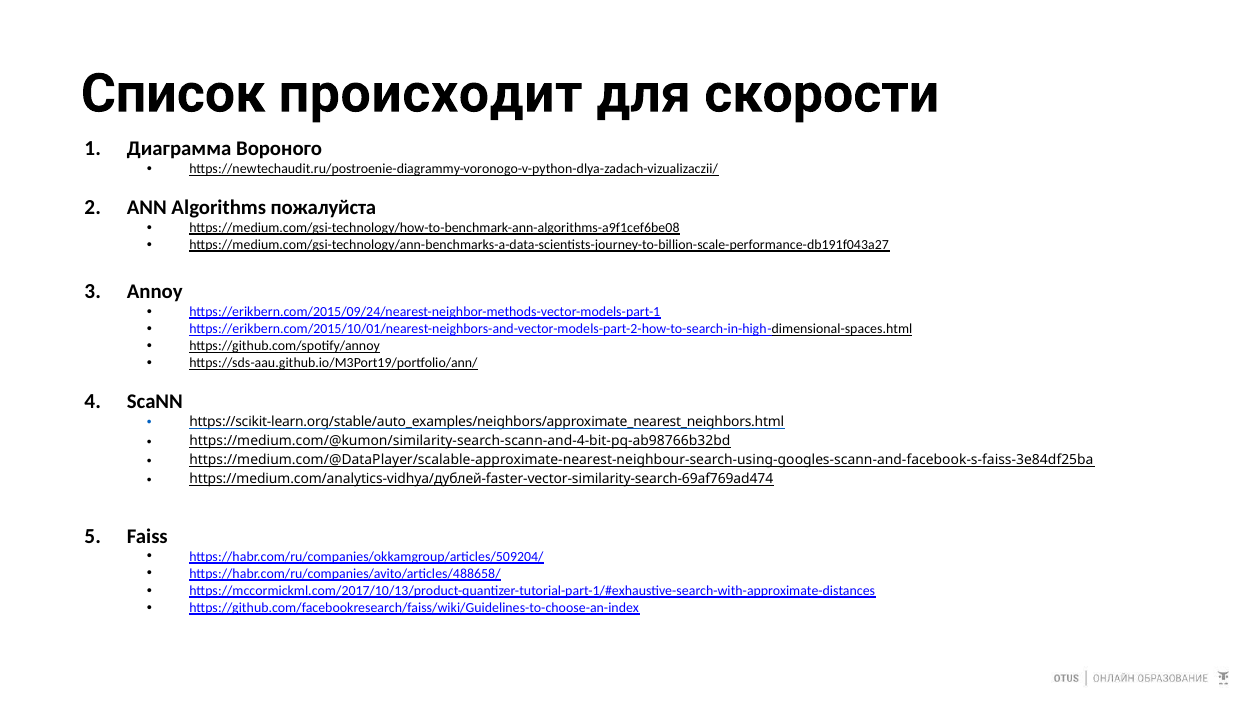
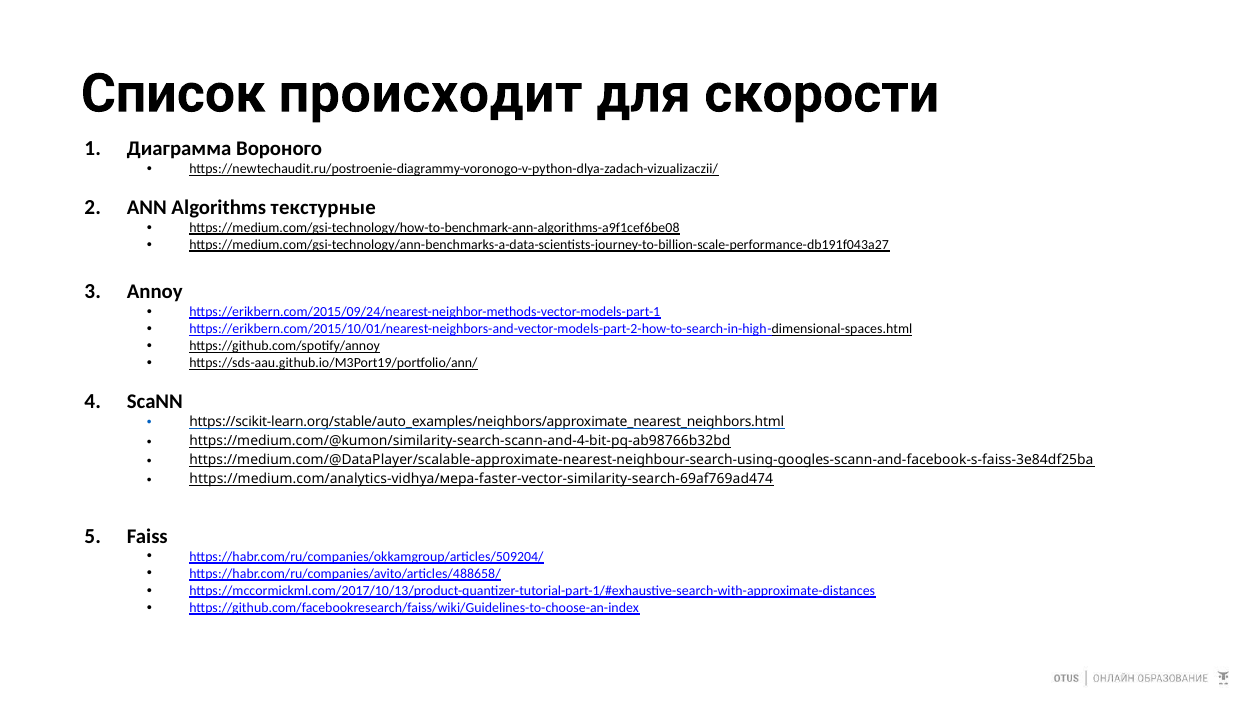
пожалуйста: пожалуйста -> текстурные
https://medium.com/analytics-vidhya/дублей-faster-vector-similarity-search-69af769ad474: https://medium.com/analytics-vidhya/дублей-faster-vector-similarity-search-69af769ad474 -> https://medium.com/analytics-vidhya/мера-faster-vector-similarity-search-69af769ad474
